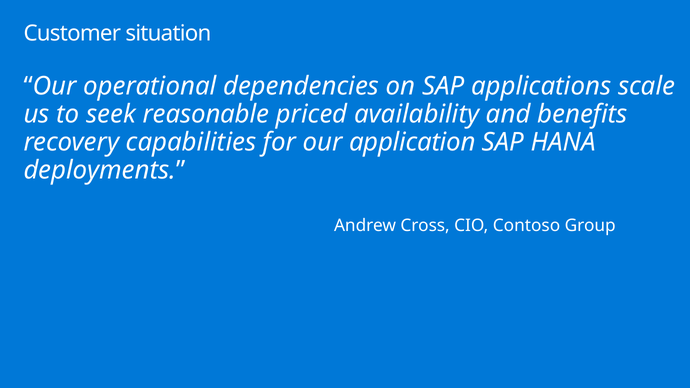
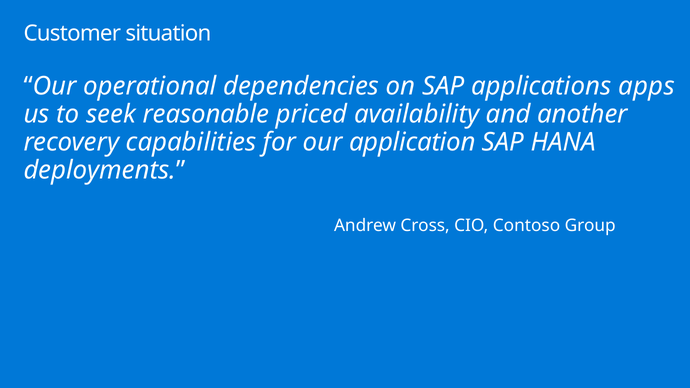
scale: scale -> apps
benefits: benefits -> another
